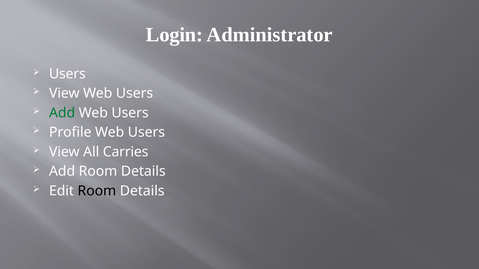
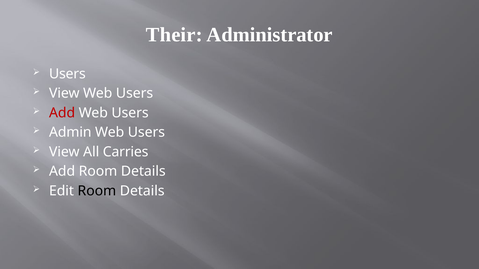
Login: Login -> Their
Add at (62, 113) colour: green -> red
Profile: Profile -> Admin
